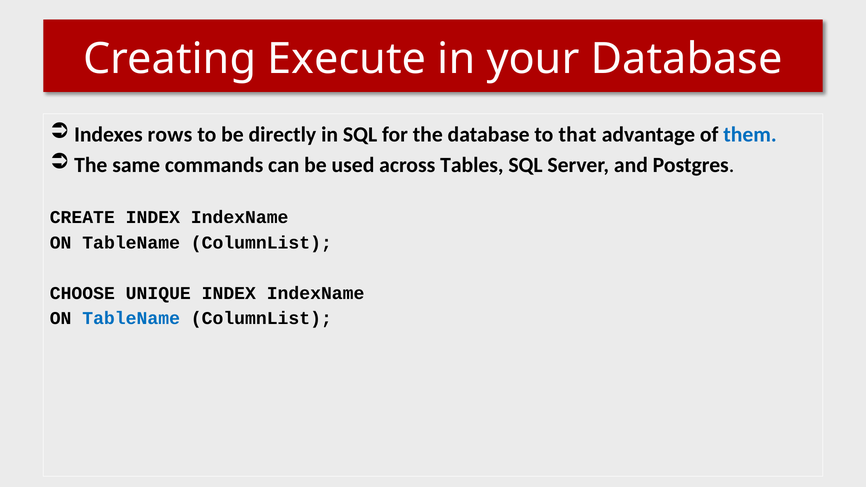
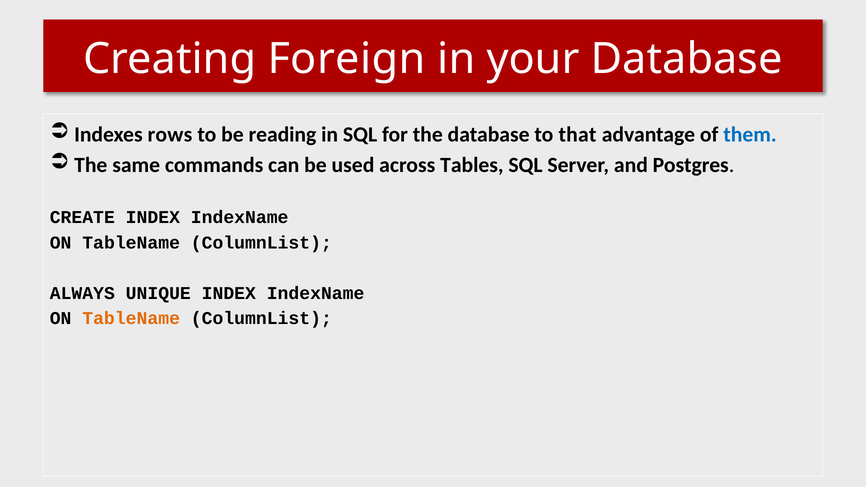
Execute: Execute -> Foreign
directly: directly -> reading
CHOOSE: CHOOSE -> ALWAYS
TableName at (131, 318) colour: blue -> orange
